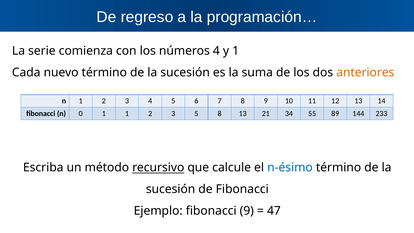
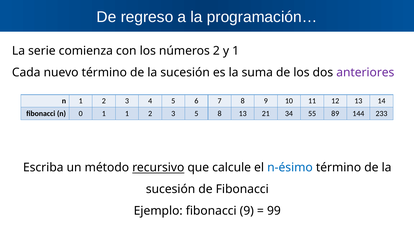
números 4: 4 -> 2
anteriores colour: orange -> purple
47: 47 -> 99
